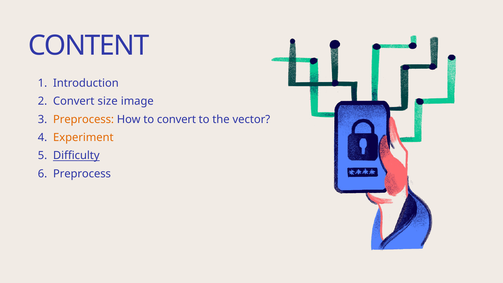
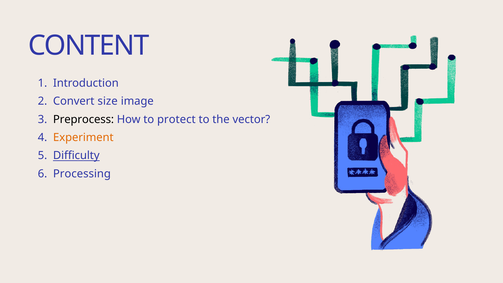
Preprocess at (84, 119) colour: orange -> black
to convert: convert -> protect
Preprocess at (82, 174): Preprocess -> Processing
